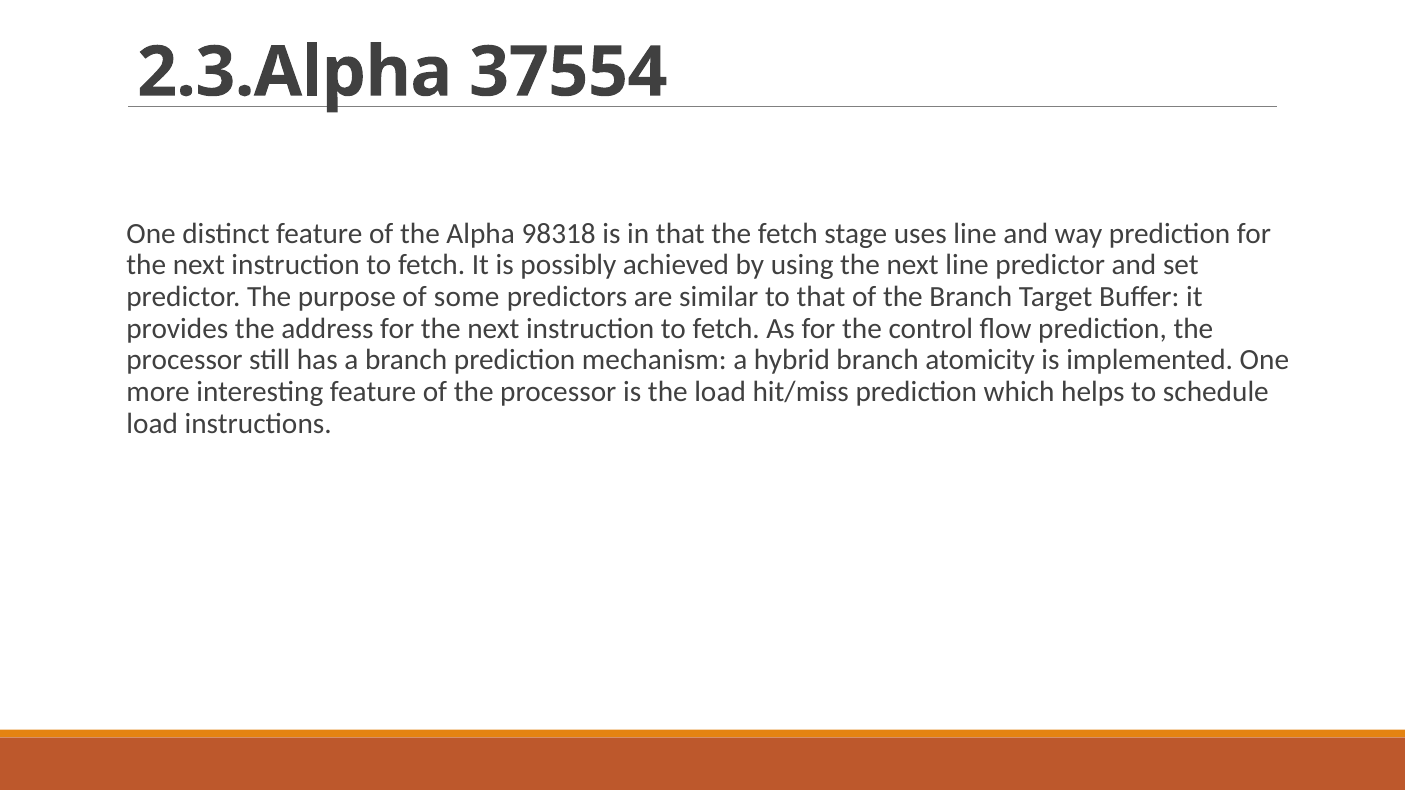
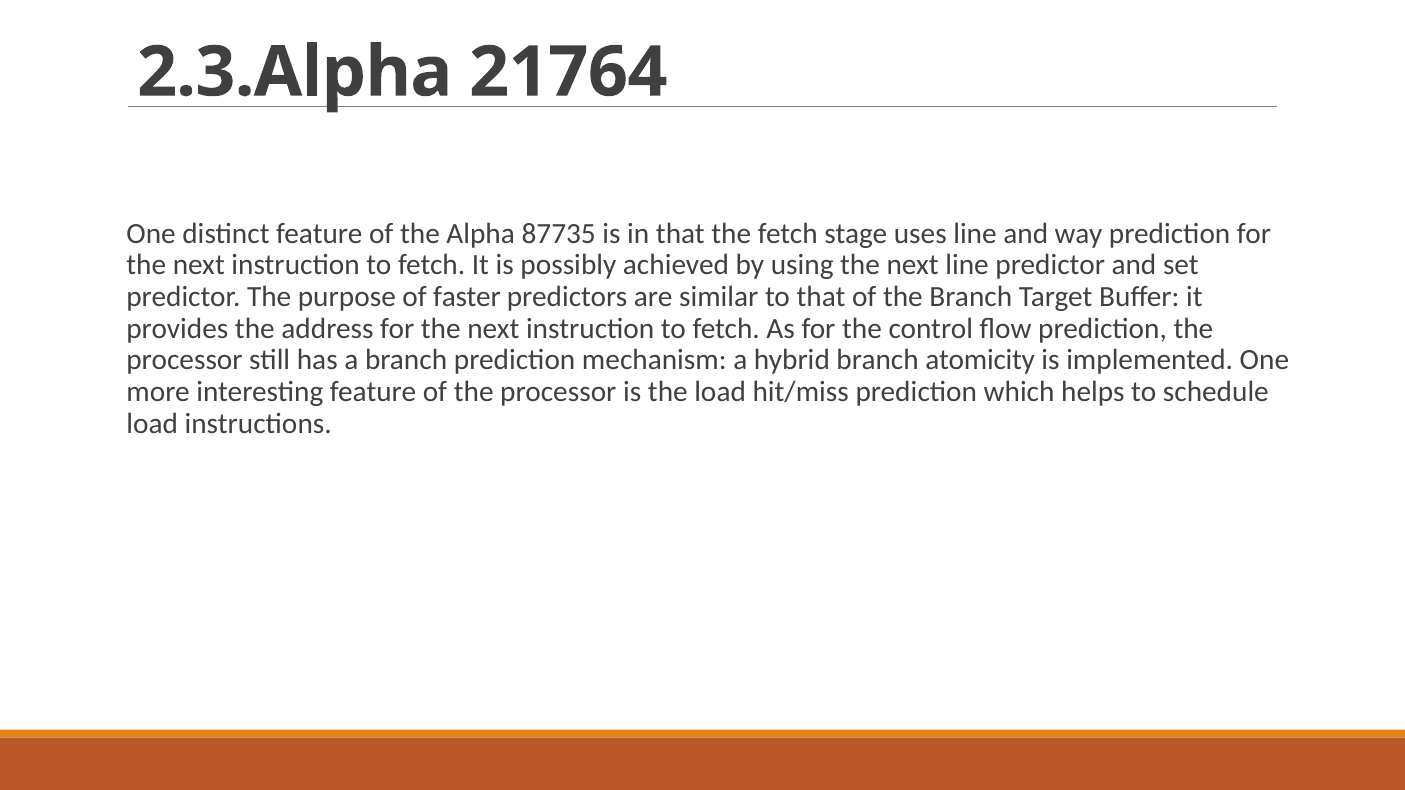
37554: 37554 -> 21764
98318: 98318 -> 87735
some: some -> faster
